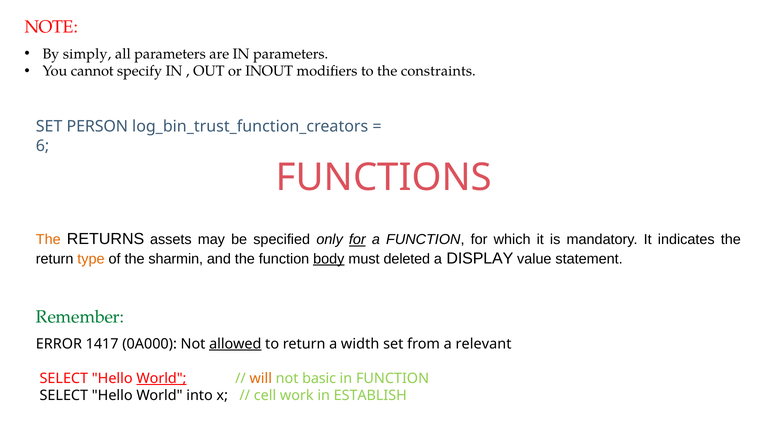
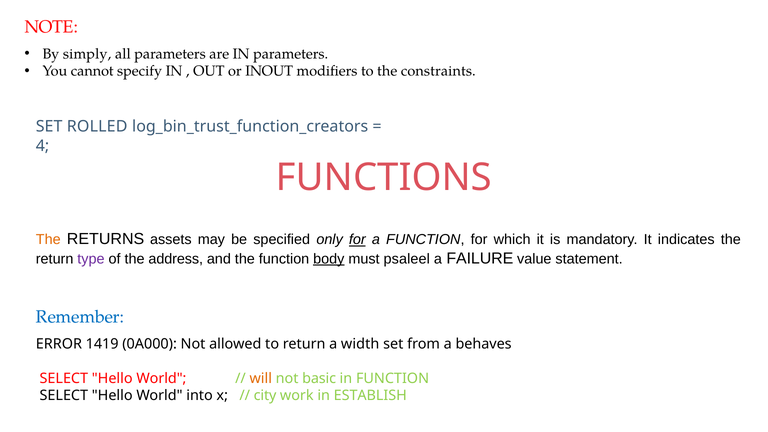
PERSON: PERSON -> ROLLED
6: 6 -> 4
type colour: orange -> purple
sharmin: sharmin -> address
deleted: deleted -> psaleel
DISPLAY: DISPLAY -> FAILURE
Remember colour: green -> blue
1417: 1417 -> 1419
allowed underline: present -> none
relevant: relevant -> behaves
World at (161, 378) underline: present -> none
cell: cell -> city
